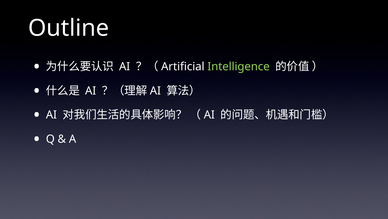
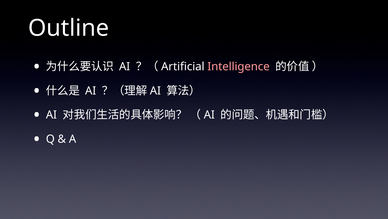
Intelligence colour: light green -> pink
